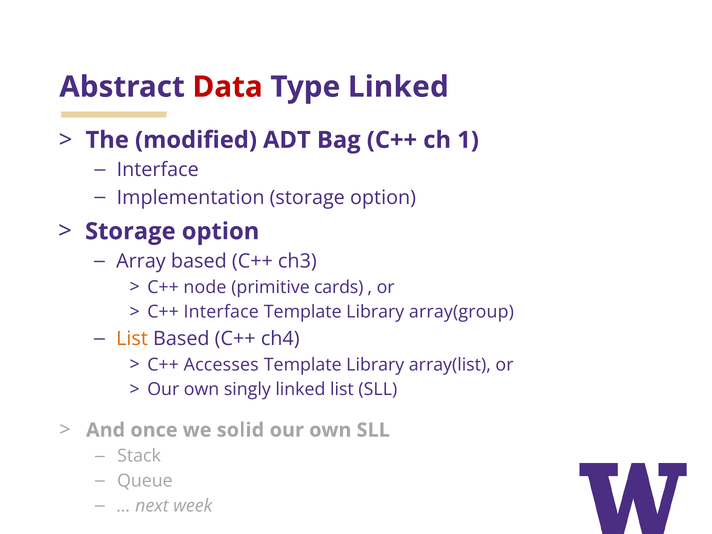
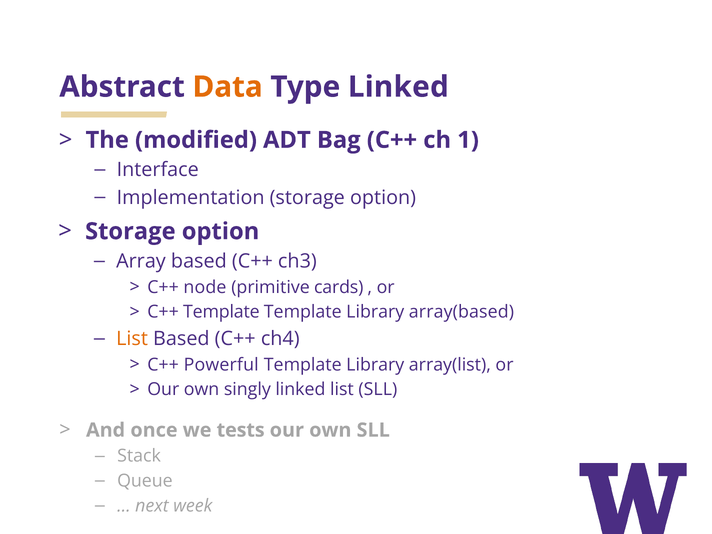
Data colour: red -> orange
C++ Interface: Interface -> Template
array(group: array(group -> array(based
Accesses: Accesses -> Powerful
solid: solid -> tests
